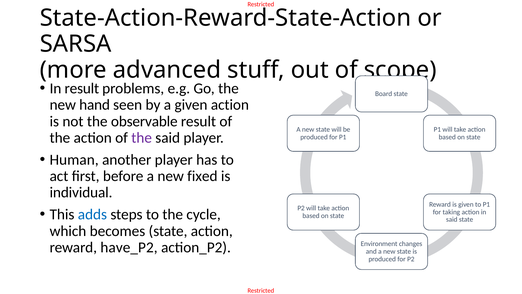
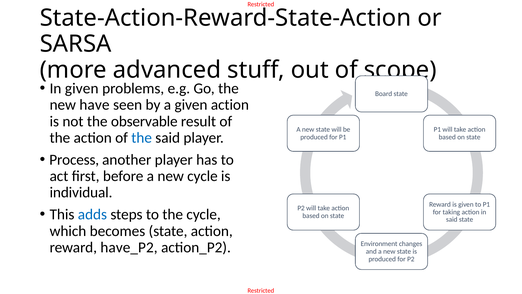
In result: result -> given
hand: hand -> have
the at (142, 138) colour: purple -> blue
Human: Human -> Process
new fixed: fixed -> cycle
